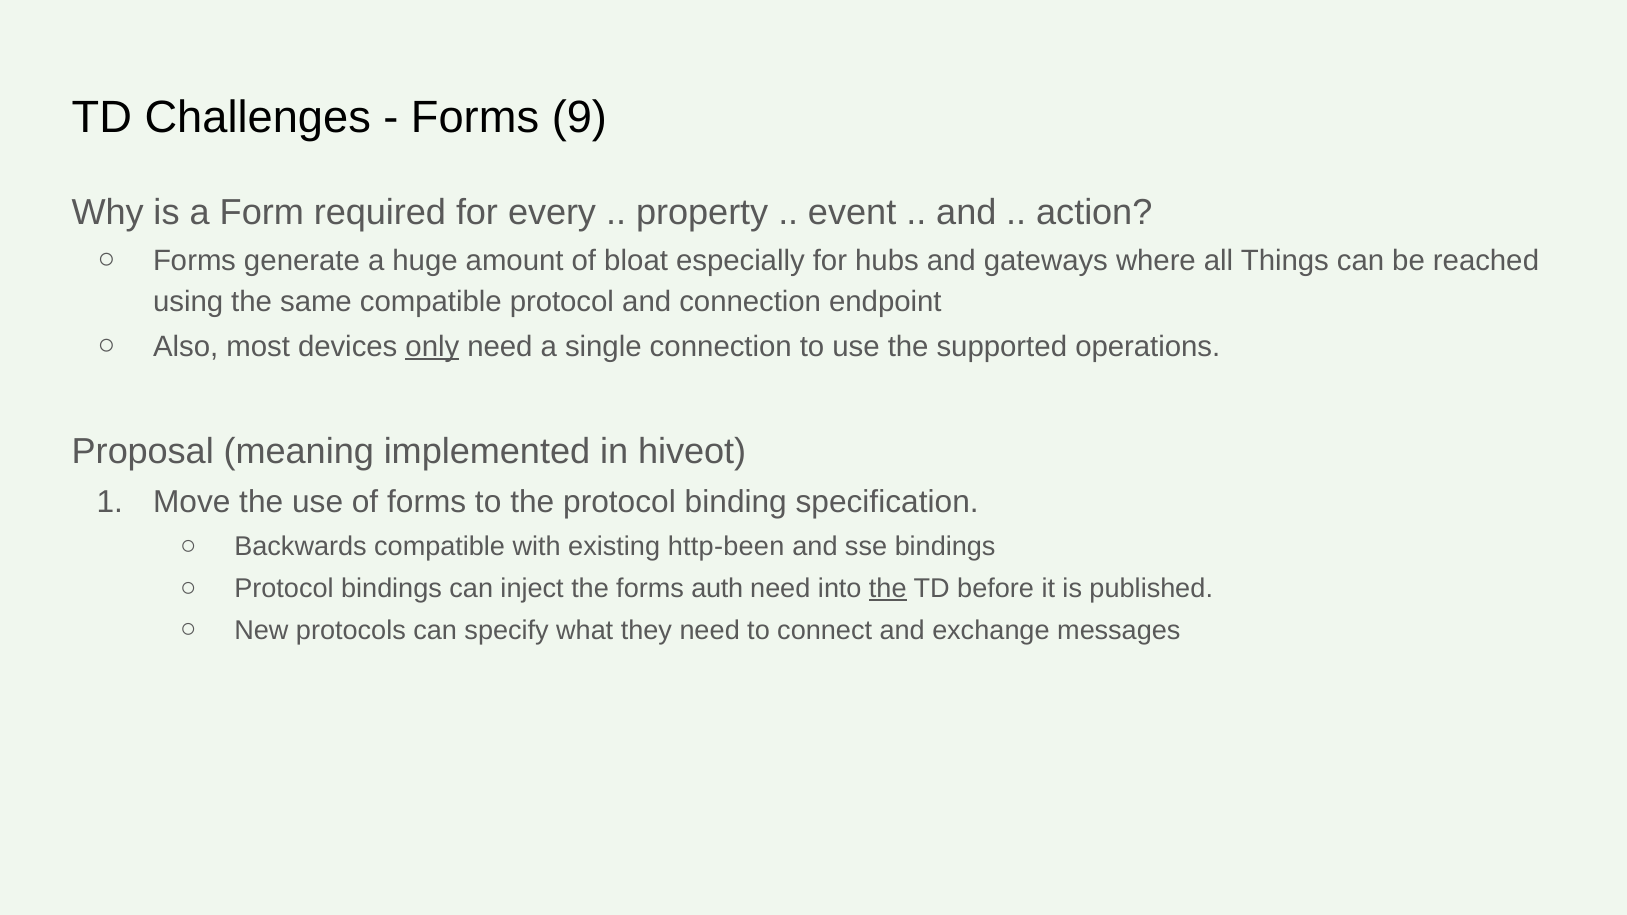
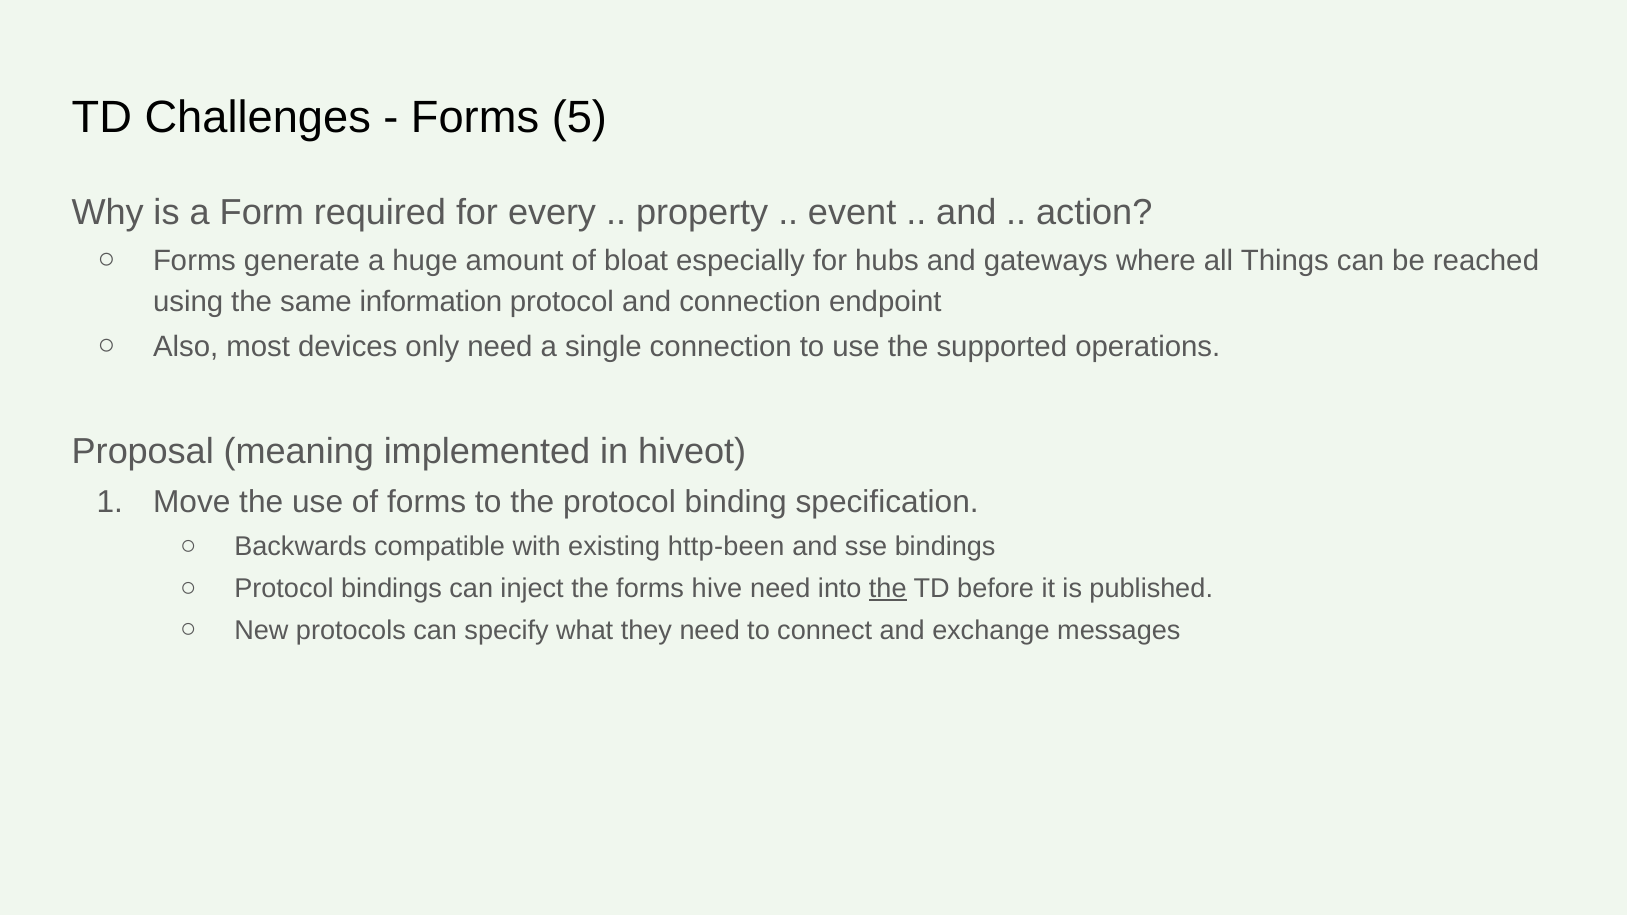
9: 9 -> 5
same compatible: compatible -> information
only underline: present -> none
auth: auth -> hive
